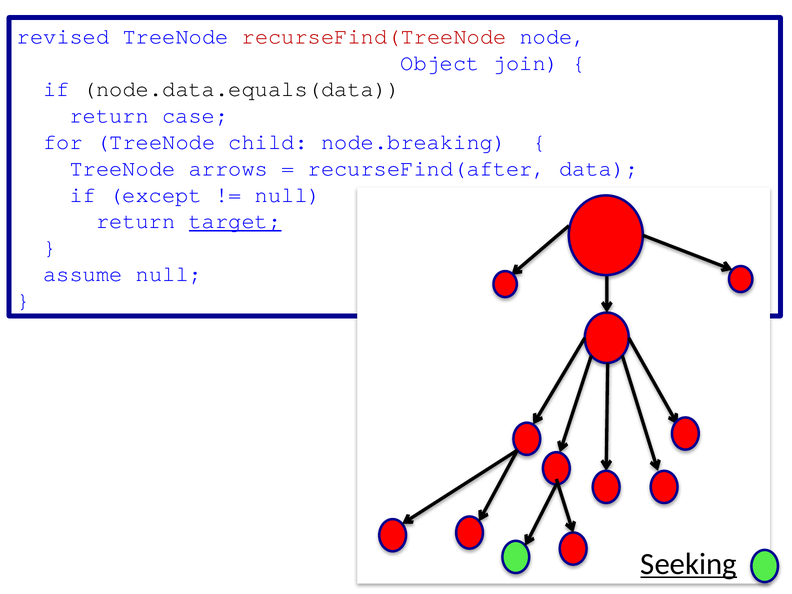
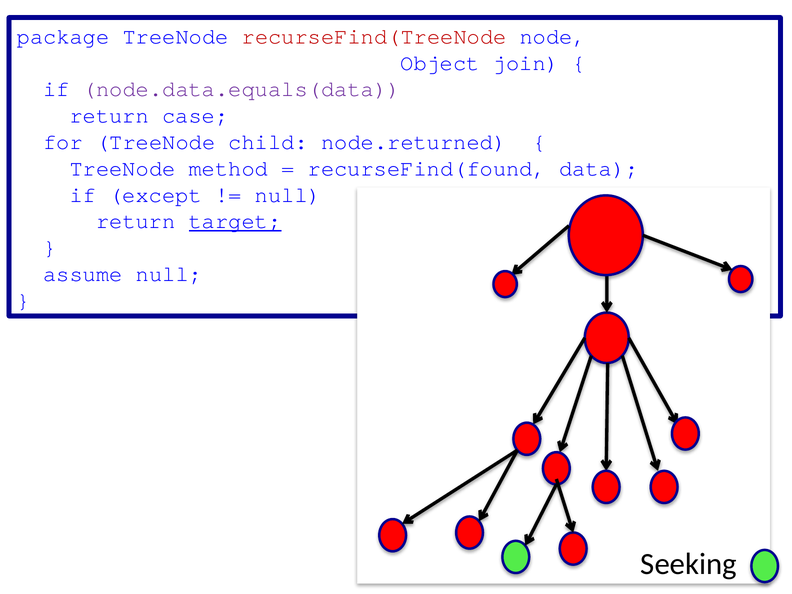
revised: revised -> package
node.data.equals(data colour: black -> purple
node.breaking: node.breaking -> node.returned
arrows: arrows -> method
recurseFind(after: recurseFind(after -> recurseFind(found
Seeking underline: present -> none
